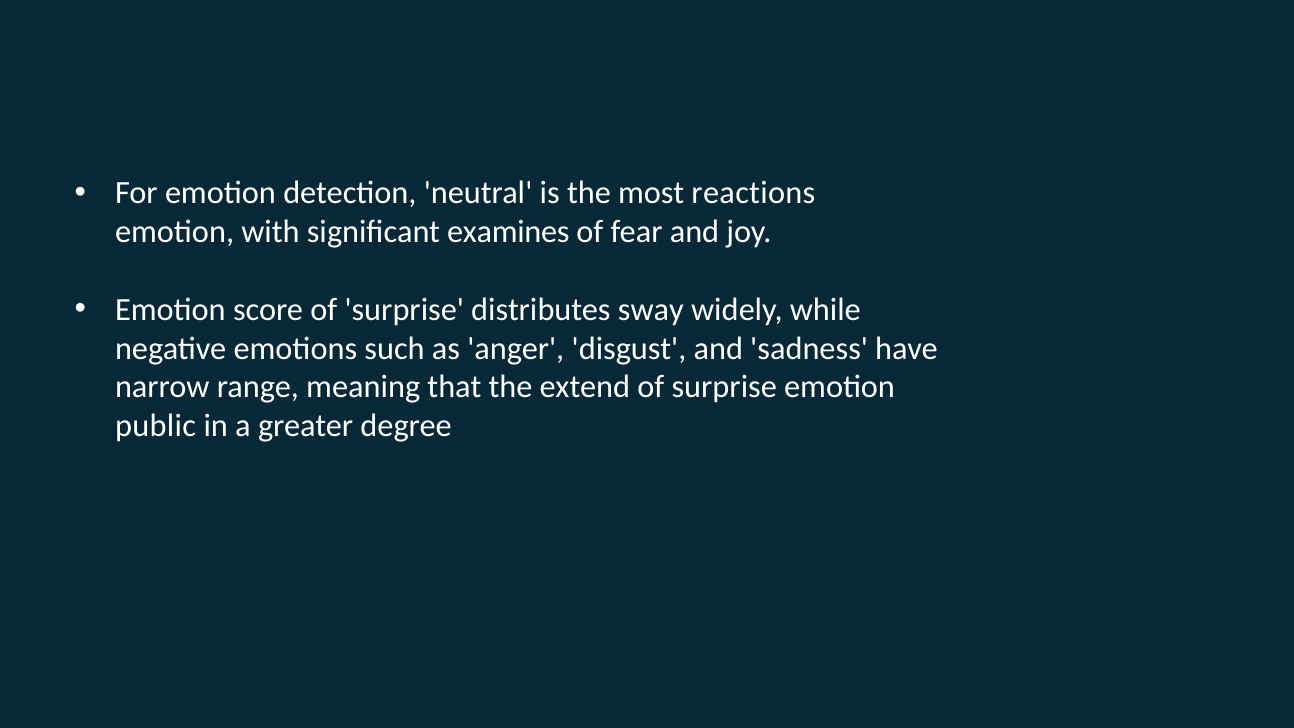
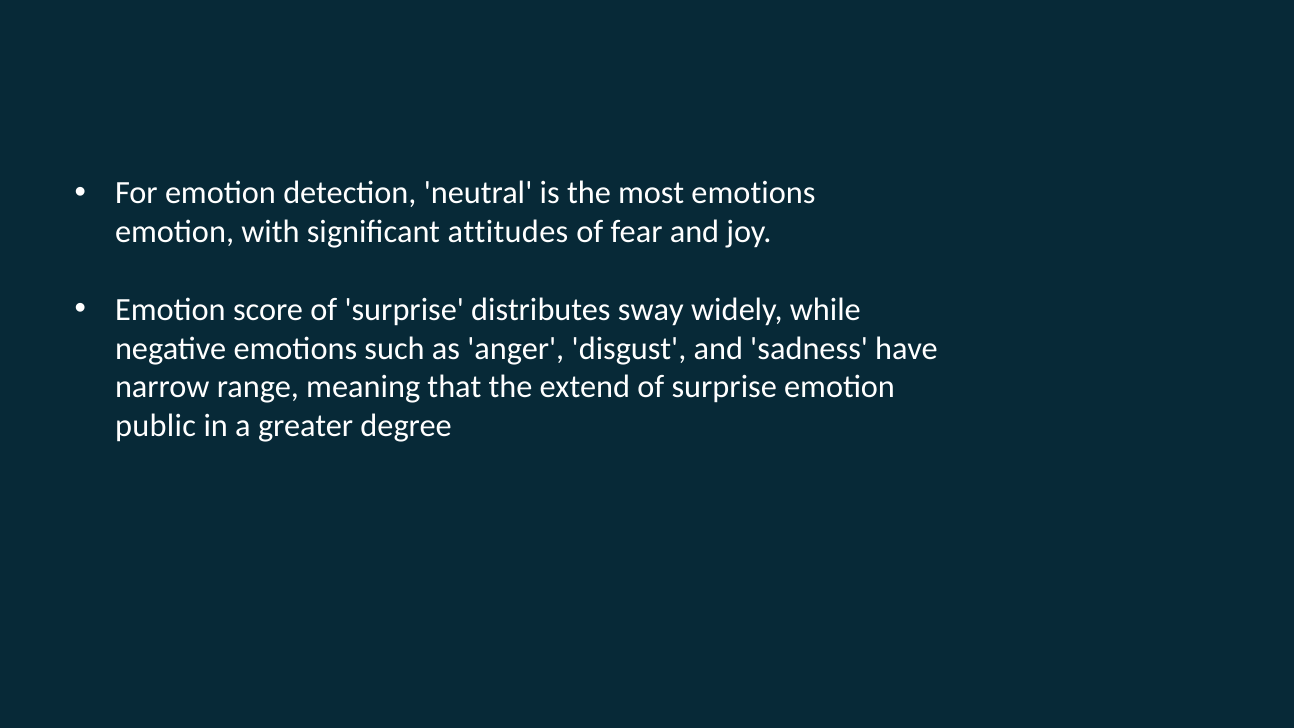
most reactions: reactions -> emotions
examines: examines -> attitudes
